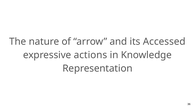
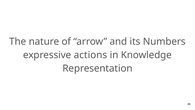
Accessed: Accessed -> Numbers
